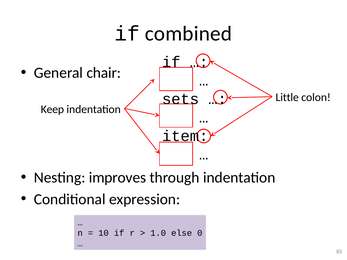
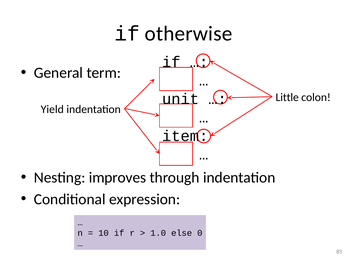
combined: combined -> otherwise
chair: chair -> term
sets: sets -> unit
Keep: Keep -> Yield
